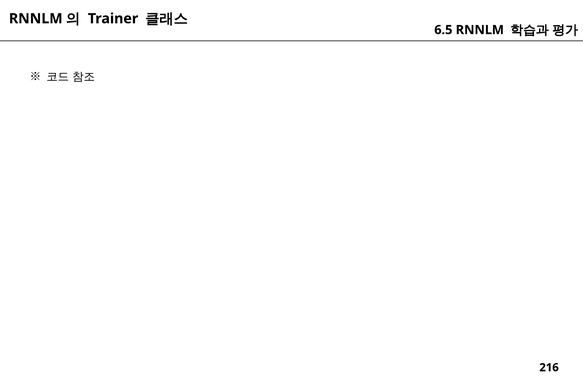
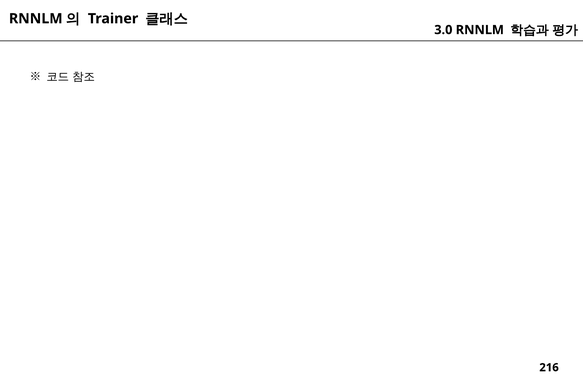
6.5: 6.5 -> 3.0
